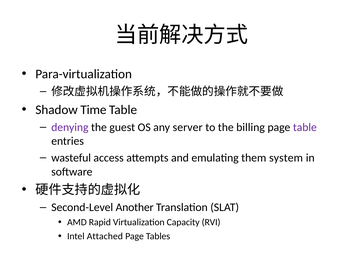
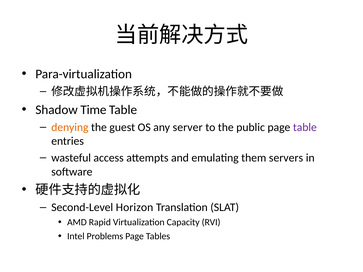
denying colour: purple -> orange
billing: billing -> public
system: system -> servers
Another: Another -> Horizon
Attached: Attached -> Problems
